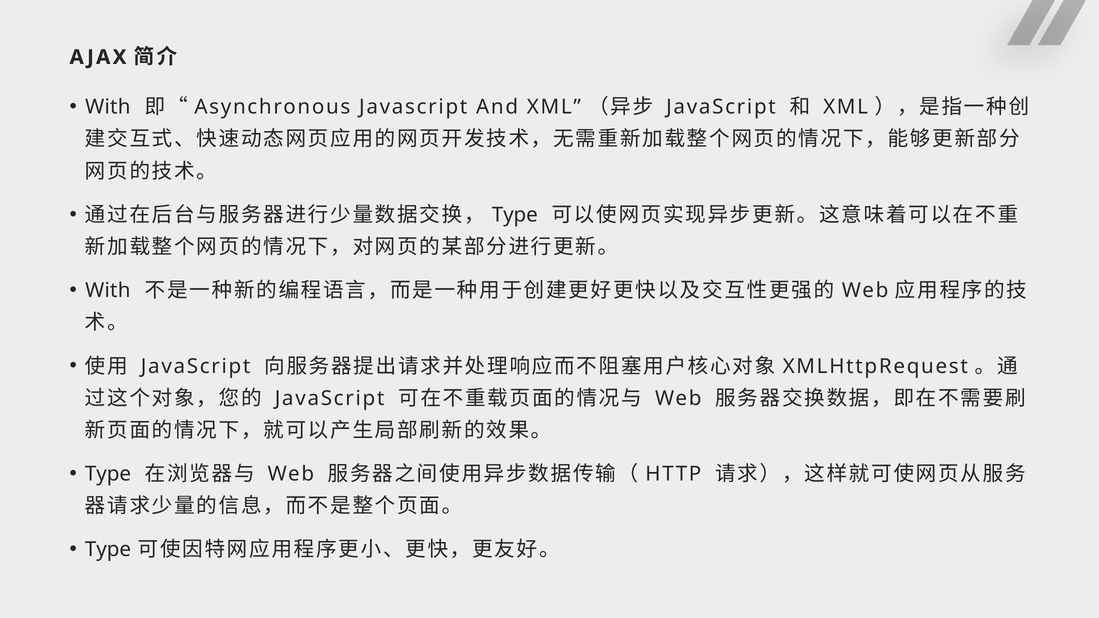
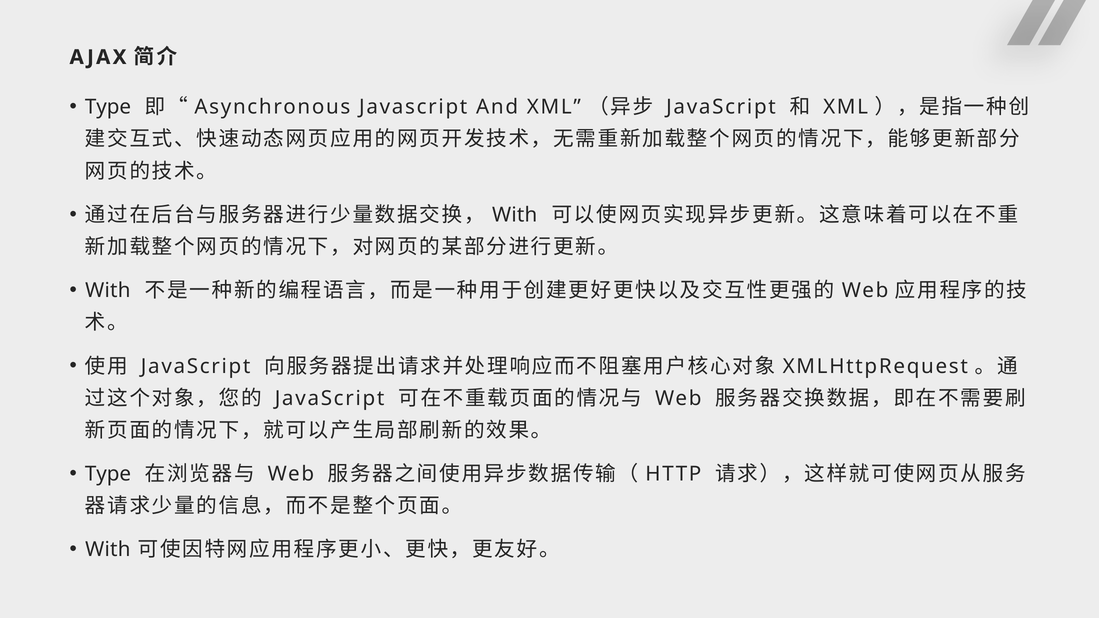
With at (108, 107): With -> Type
Type at (515, 215): Type -> With
Type at (108, 550): Type -> With
